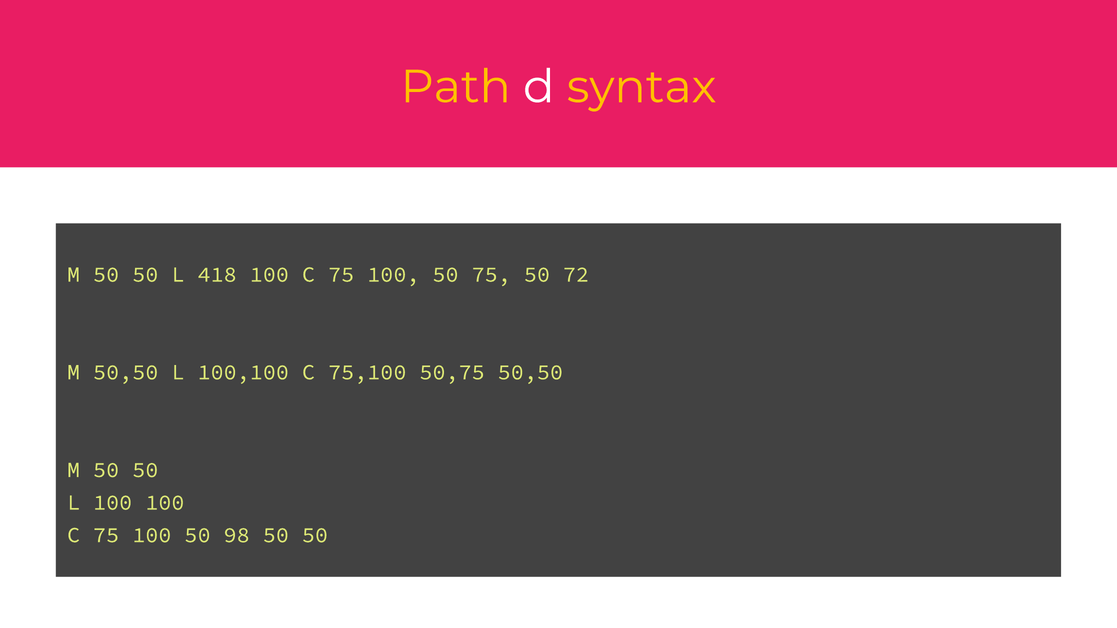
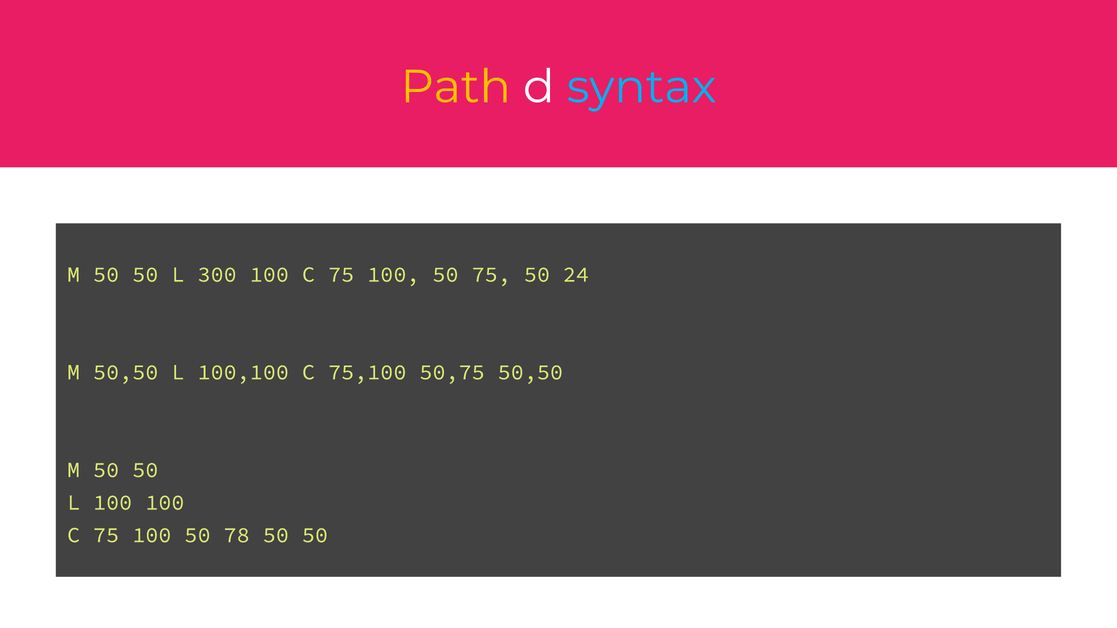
syntax colour: yellow -> light blue
418: 418 -> 300
72: 72 -> 24
98: 98 -> 78
